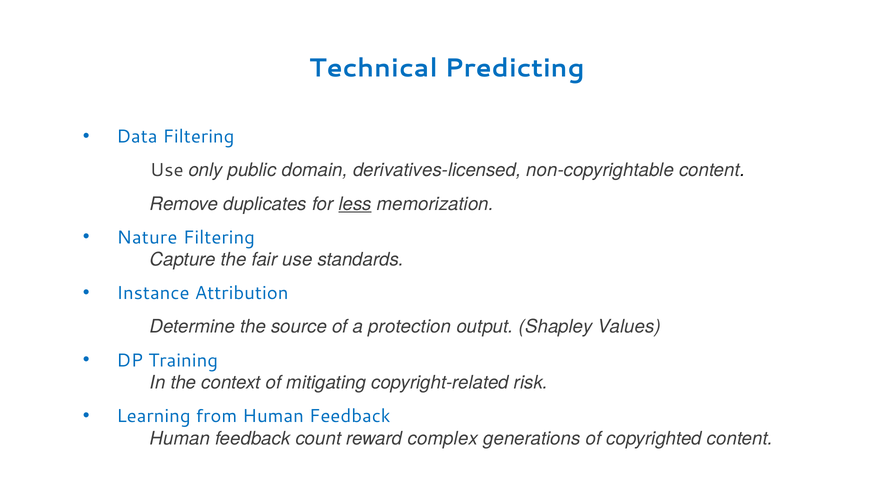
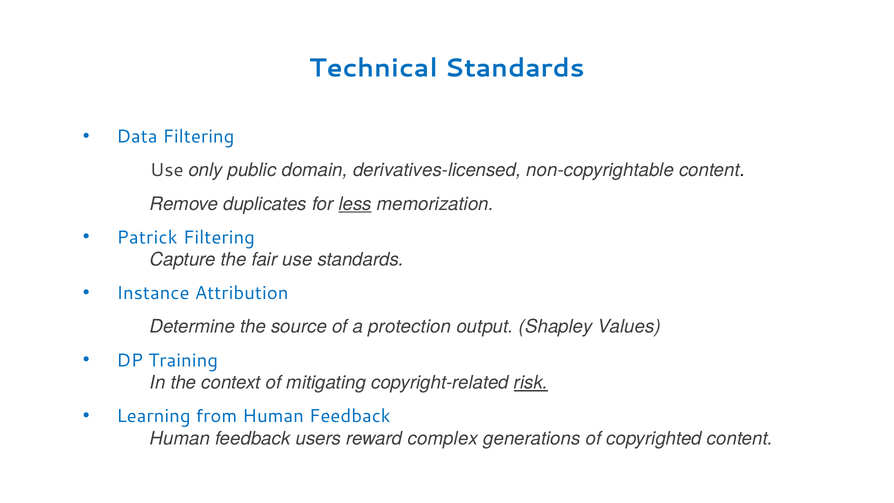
Technical Predicting: Predicting -> Standards
Nature: Nature -> Patrick
risk underline: none -> present
count: count -> users
